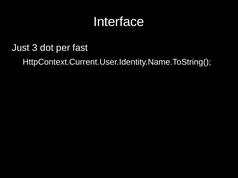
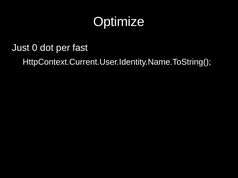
Interface: Interface -> Optimize
3: 3 -> 0
